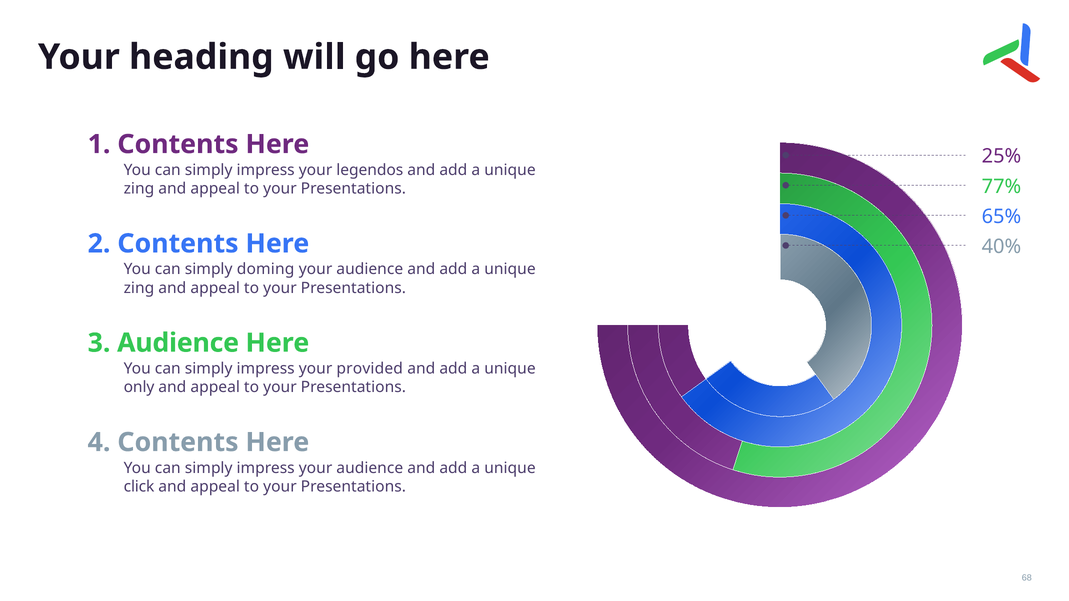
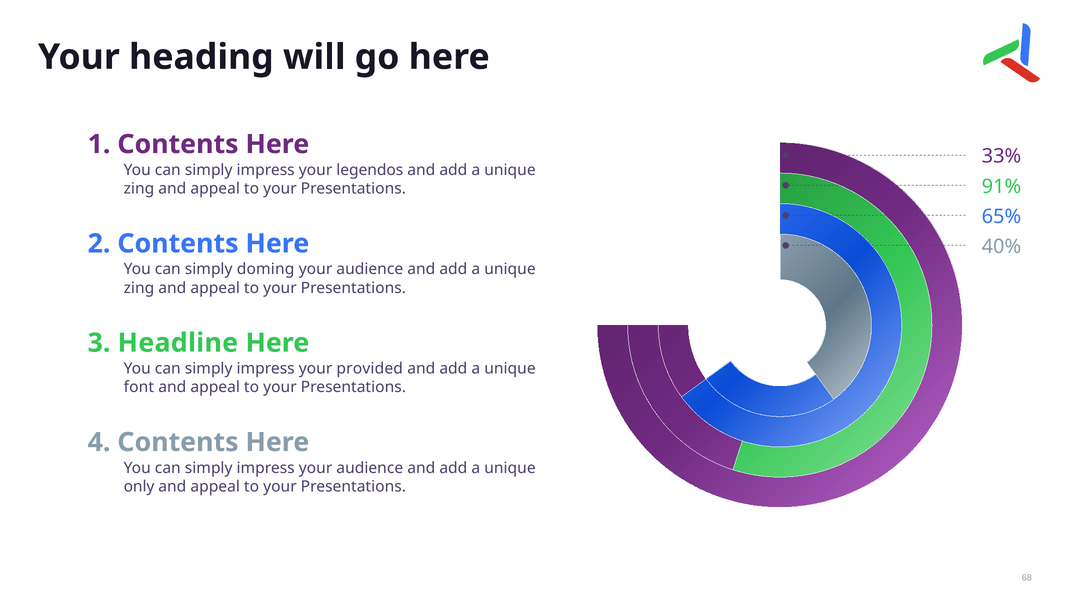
25%: 25% -> 33%
77%: 77% -> 91%
3 Audience: Audience -> Headline
only: only -> font
click: click -> only
